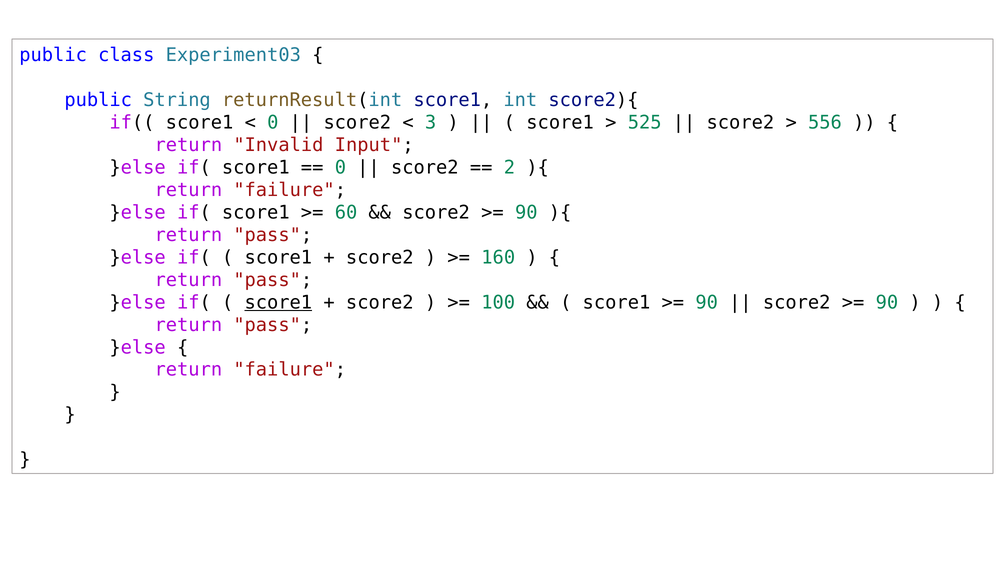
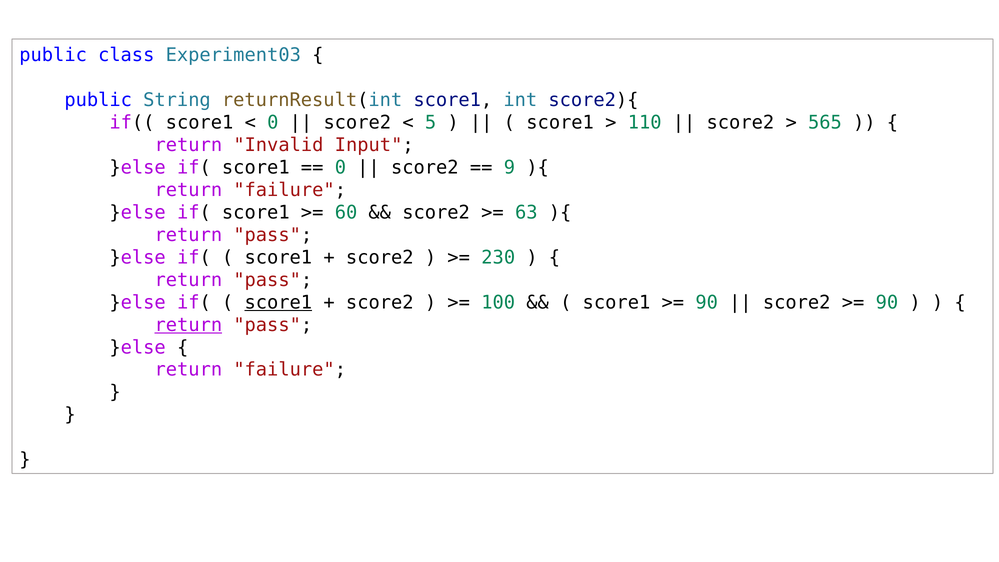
3: 3 -> 5
525: 525 -> 110
556: 556 -> 565
2: 2 -> 9
90 at (526, 212): 90 -> 63
160: 160 -> 230
return at (188, 325) underline: none -> present
